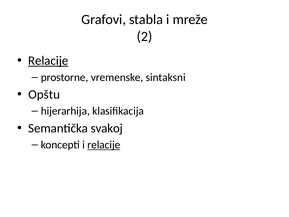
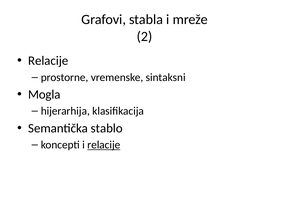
Relacije at (48, 61) underline: present -> none
Opštu: Opštu -> Mogla
svakoj: svakoj -> stablo
